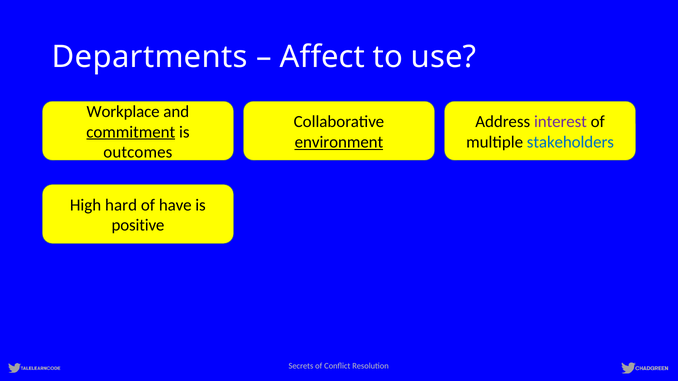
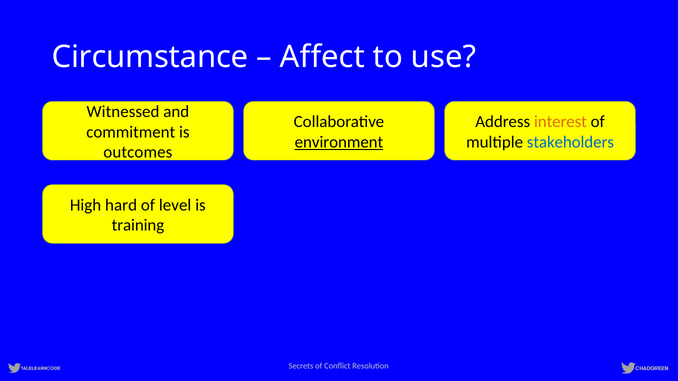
Departments: Departments -> Circumstance
Workplace: Workplace -> Witnessed
interest colour: purple -> orange
commitment underline: present -> none
have: have -> level
positive: positive -> training
